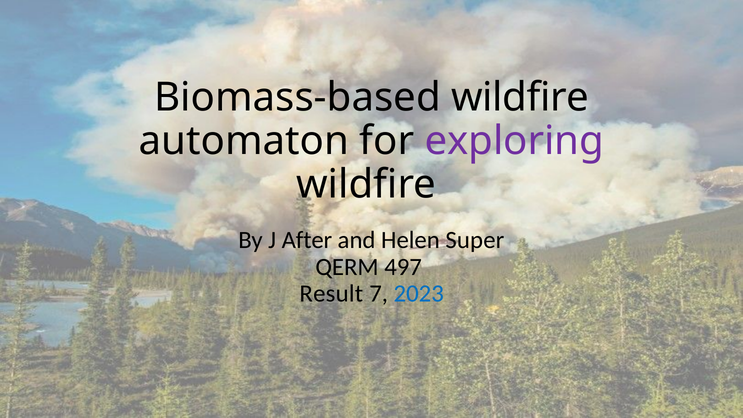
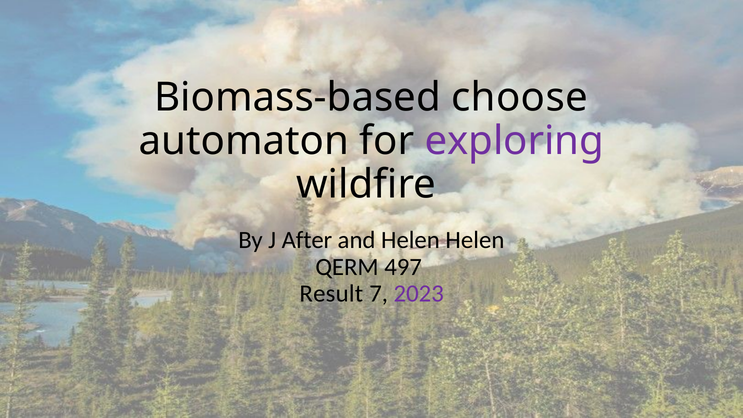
Biomass-based wildfire: wildfire -> choose
Helen Super: Super -> Helen
2023 colour: blue -> purple
